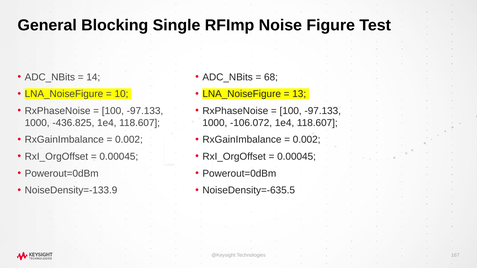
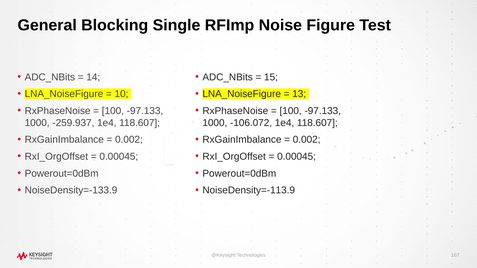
68: 68 -> 15
-436.825: -436.825 -> -259.937
NoiseDensity=-635.5: NoiseDensity=-635.5 -> NoiseDensity=-113.9
